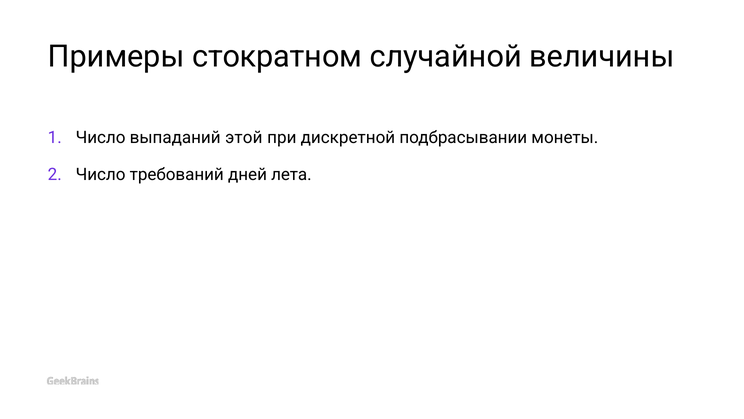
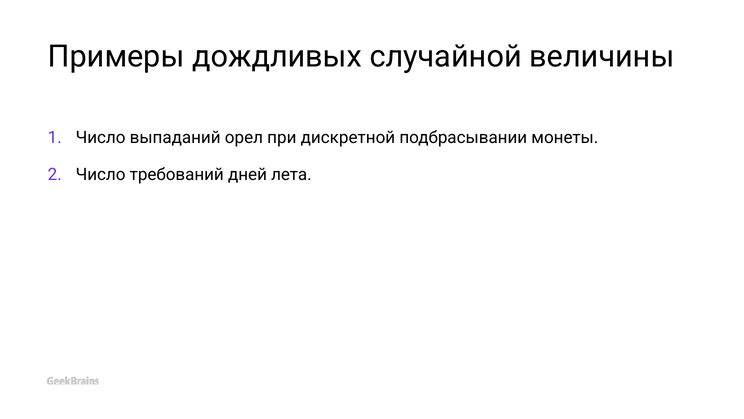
стократном: стократном -> дождливых
этой: этой -> орел
